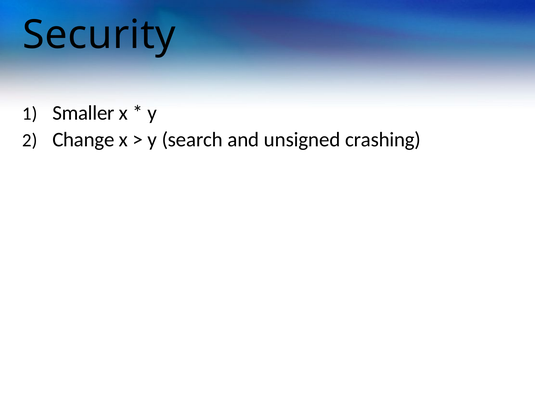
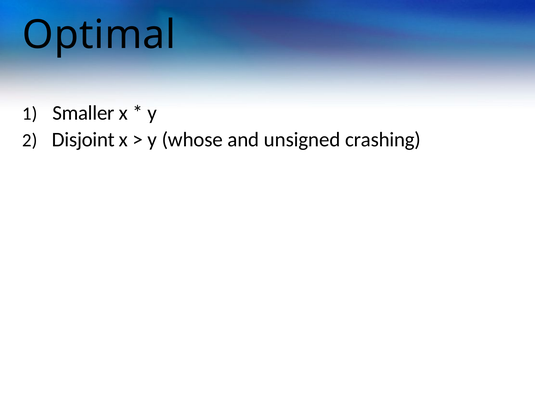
Security: Security -> Optimal
Change: Change -> Disjoint
search: search -> whose
